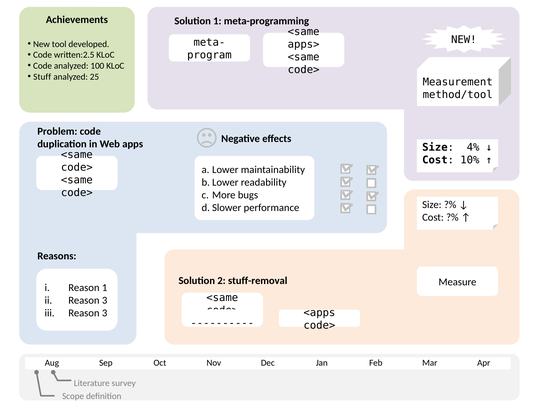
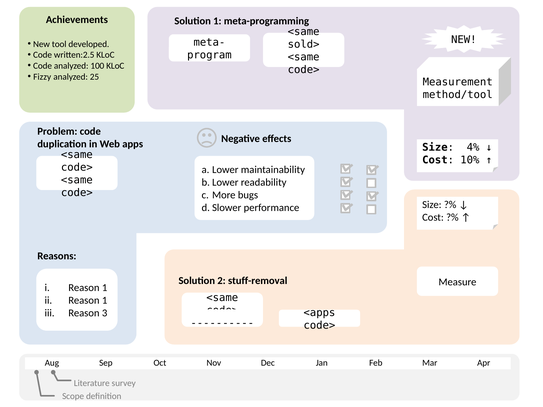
apps>: apps> -> sold>
Stuff: Stuff -> Fizzy
3 at (105, 301): 3 -> 1
